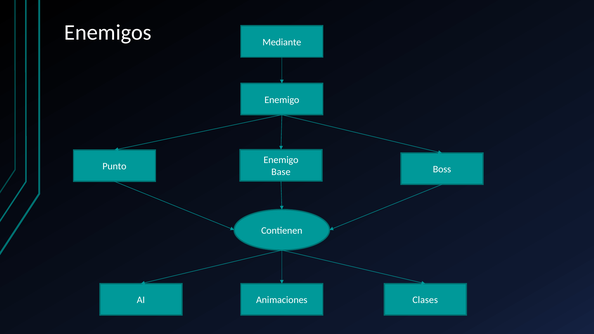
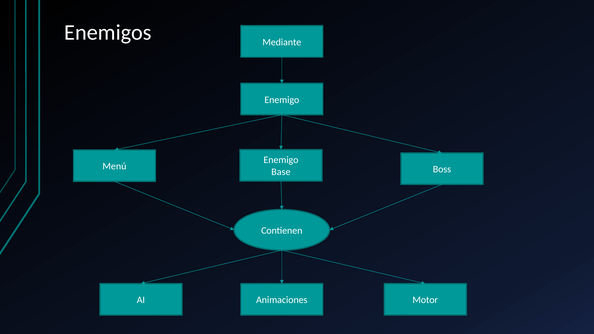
Punto: Punto -> Menú
Clases: Clases -> Motor
